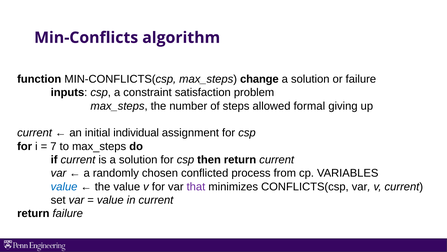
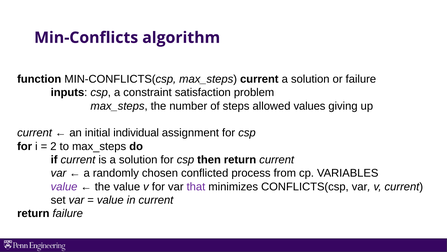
max_steps change: change -> current
formal: formal -> values
7: 7 -> 2
value at (64, 186) colour: blue -> purple
